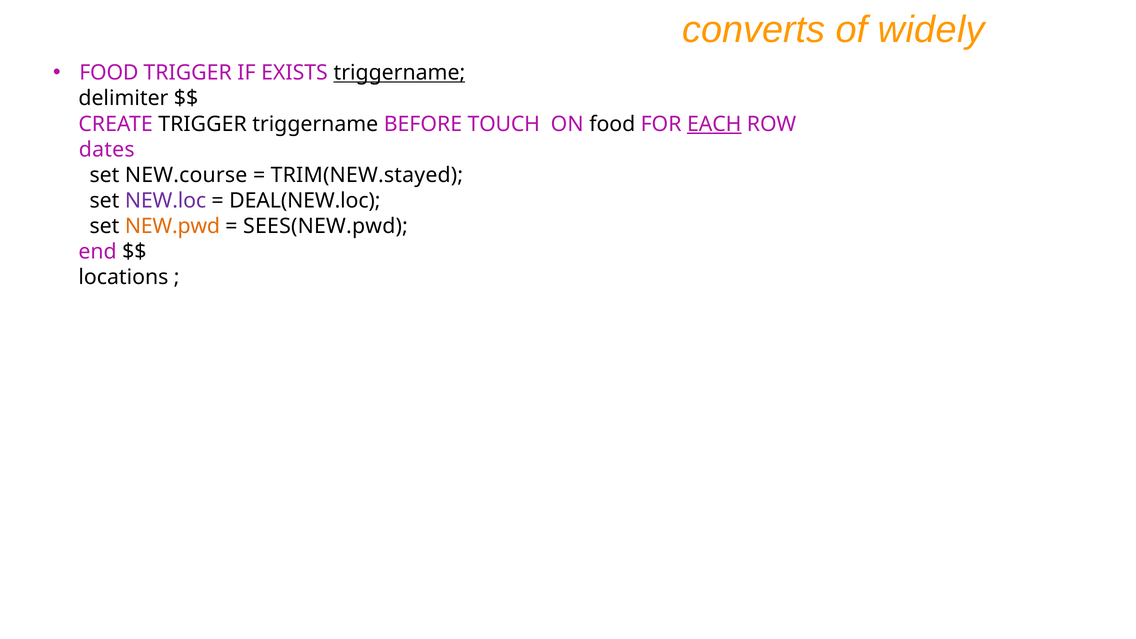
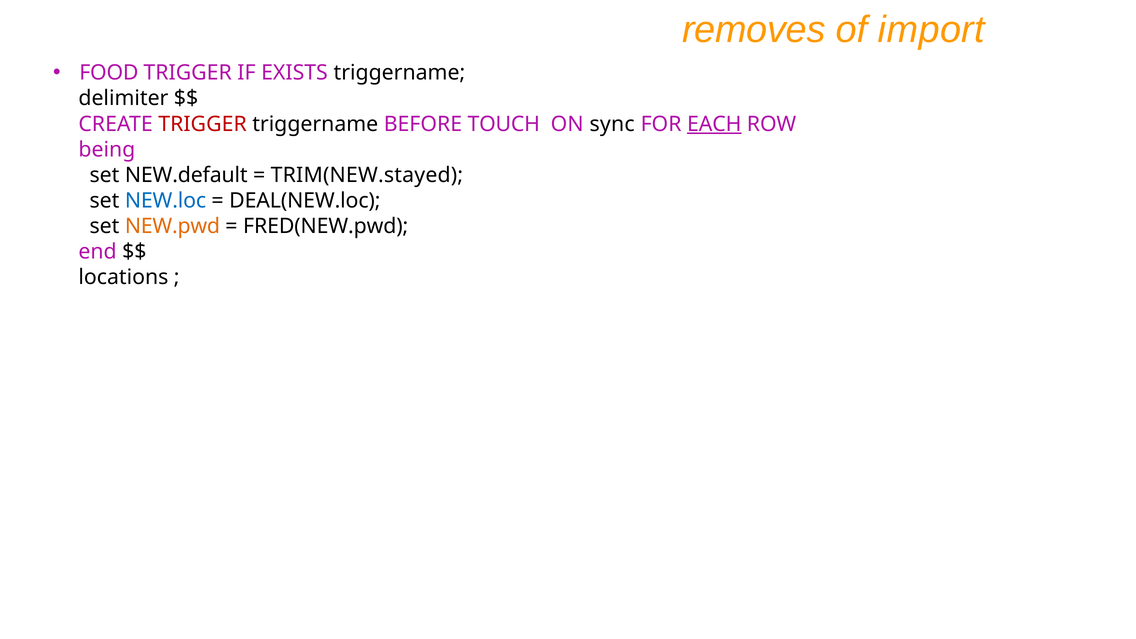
converts: converts -> removes
widely: widely -> import
triggername at (399, 73) underline: present -> none
TRIGGER at (203, 124) colour: black -> red
ON food: food -> sync
dates: dates -> being
NEW.course: NEW.course -> NEW.default
NEW.loc colour: purple -> blue
SEES(NEW.pwd: SEES(NEW.pwd -> FRED(NEW.pwd
